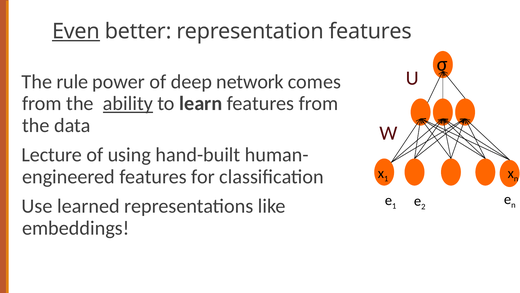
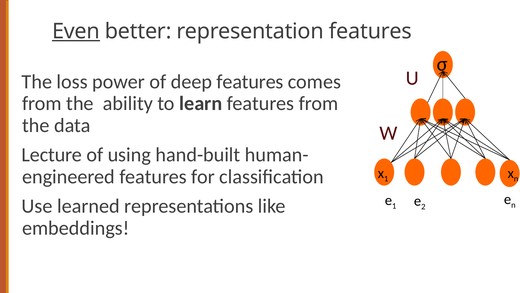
rule: rule -> loss
deep network: network -> features
ability underline: present -> none
